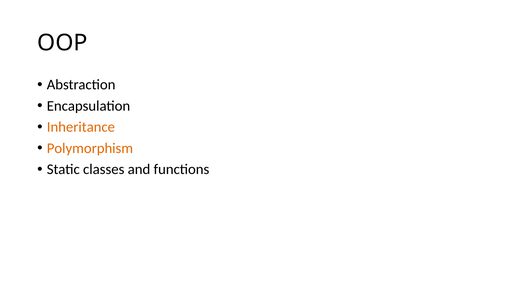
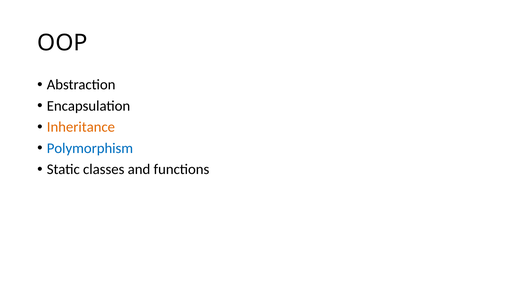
Polymorphism colour: orange -> blue
